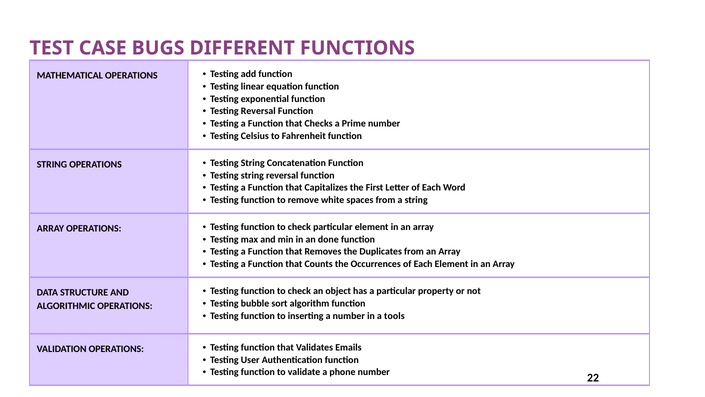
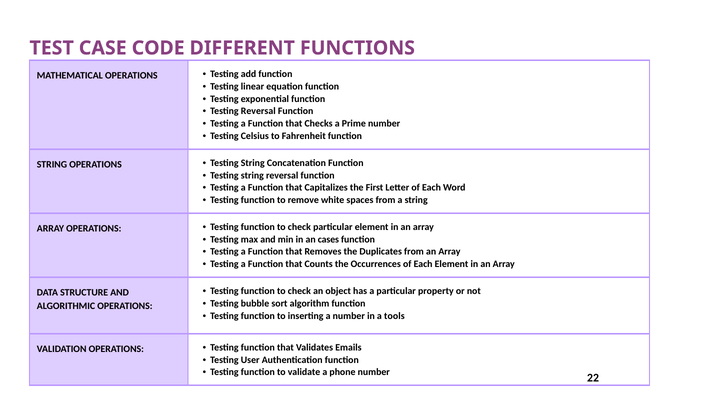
BUGS: BUGS -> CODE
done: done -> cases
